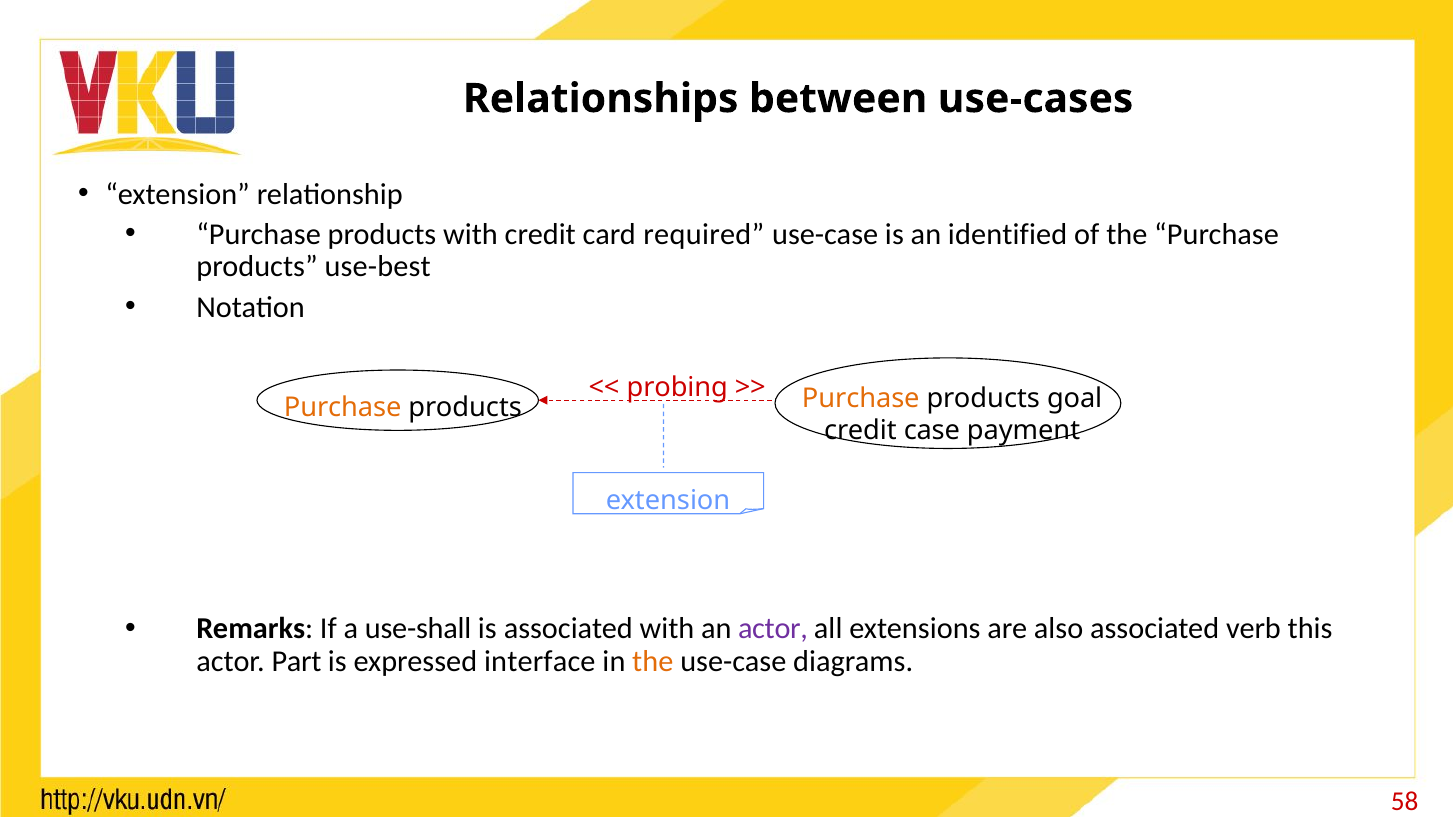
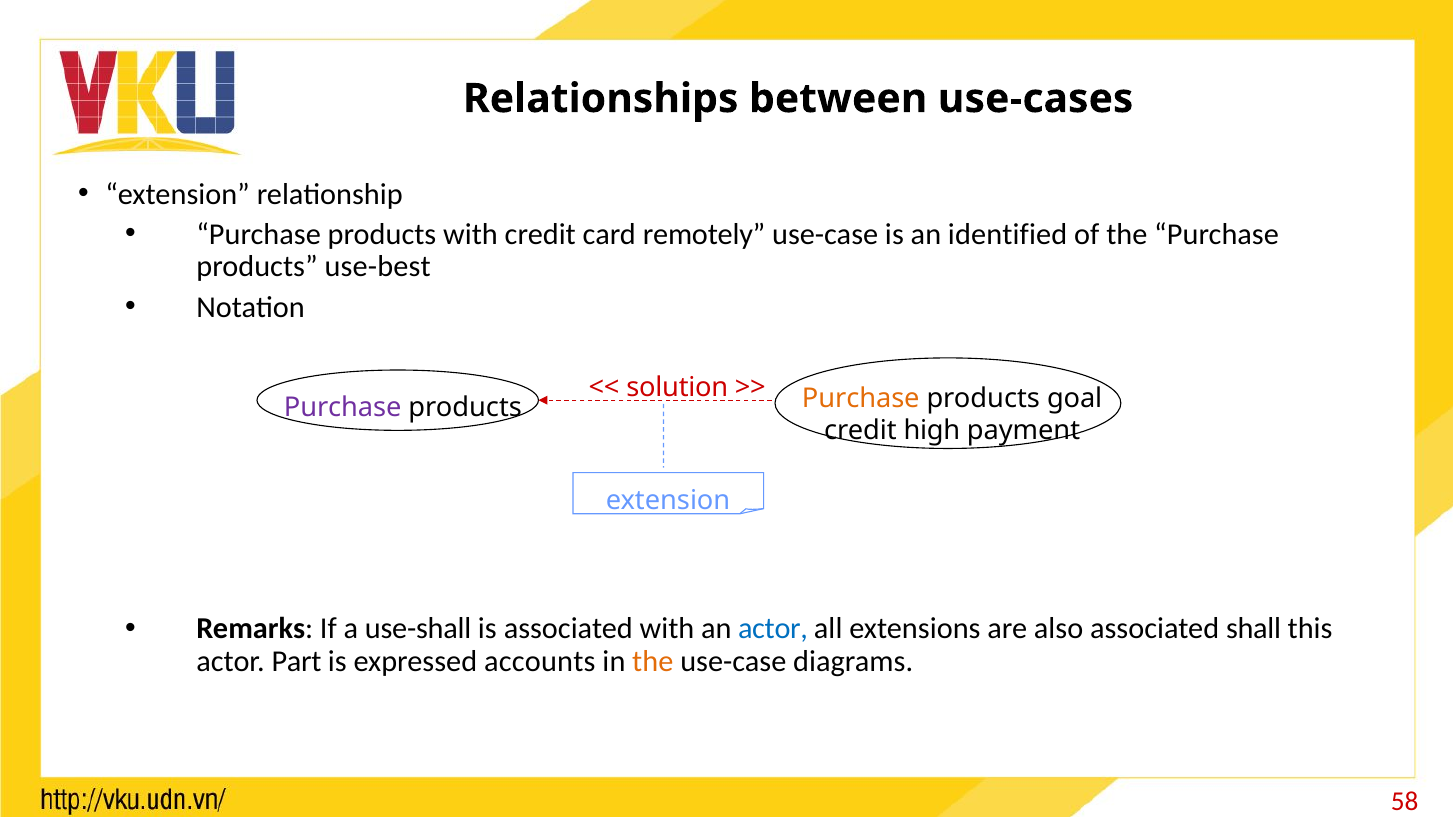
required: required -> remotely
probing: probing -> solution
Purchase at (343, 408) colour: orange -> purple
case: case -> high
actor at (773, 629) colour: purple -> blue
verb: verb -> shall
interface: interface -> accounts
